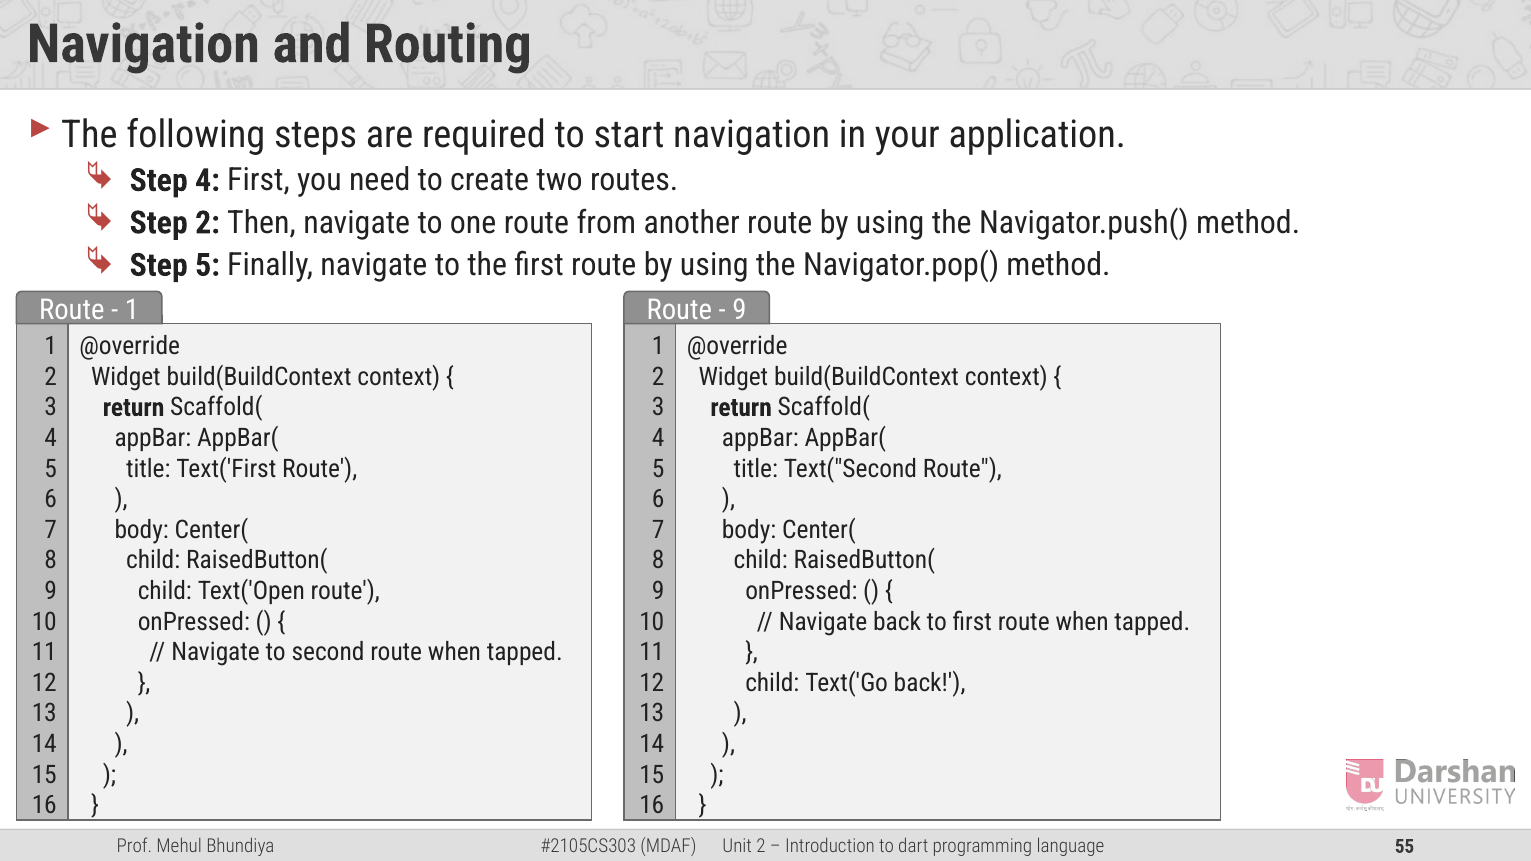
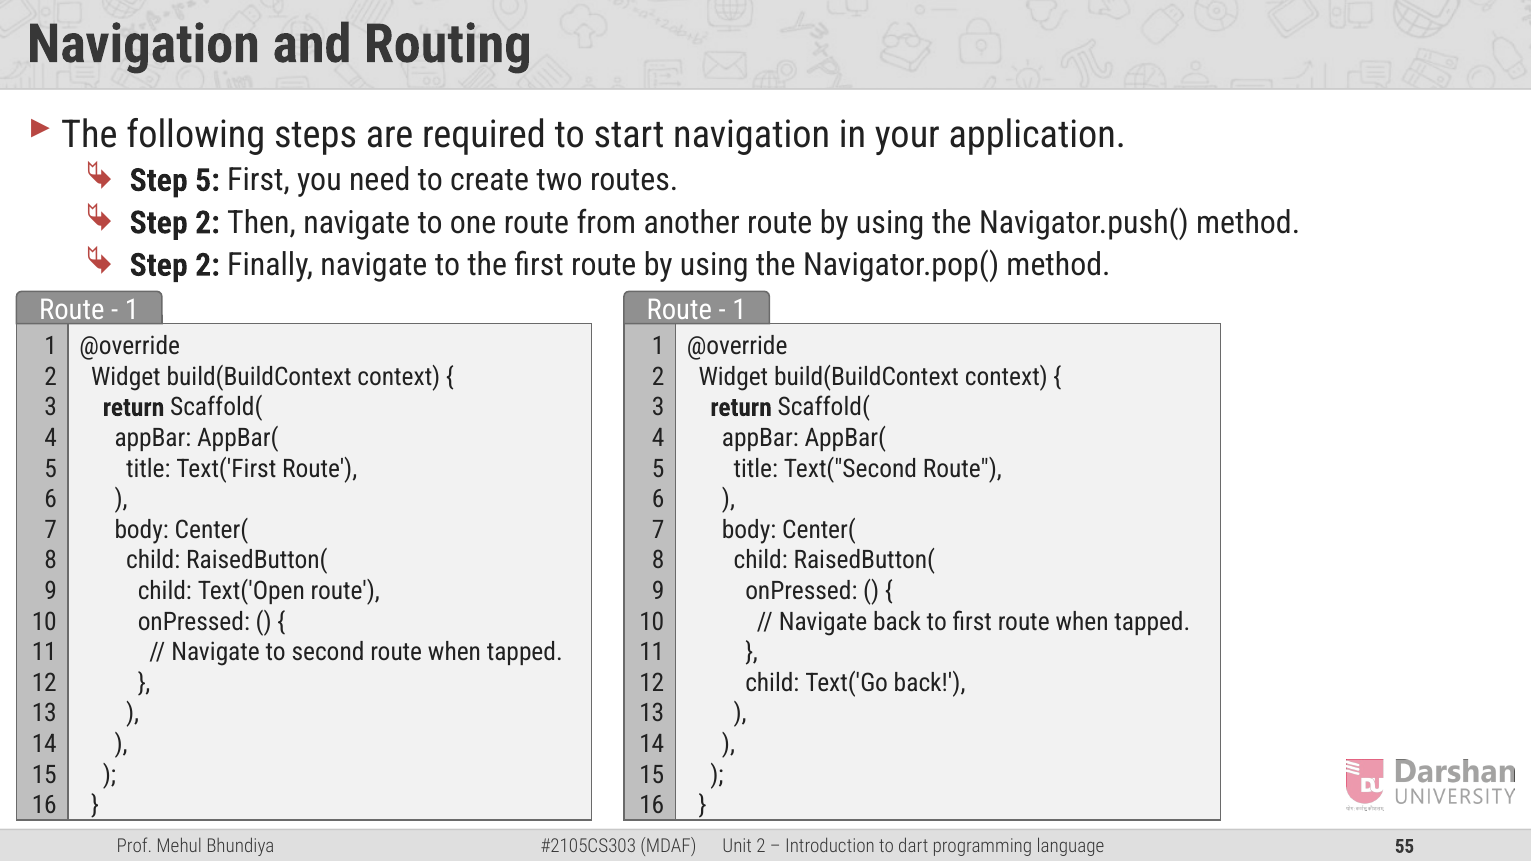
Step 4: 4 -> 5
5 at (207, 265): 5 -> 2
9 at (739, 310): 9 -> 1
